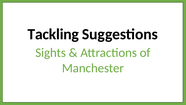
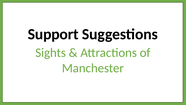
Tackling: Tackling -> Support
